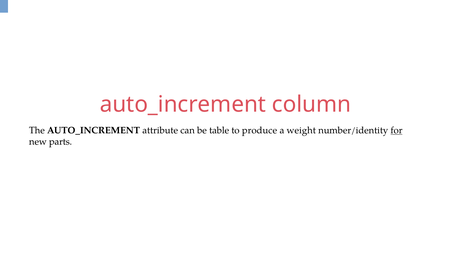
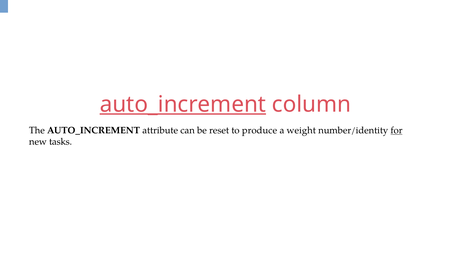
auto_increment at (183, 104) underline: none -> present
table: table -> reset
parts: parts -> tasks
